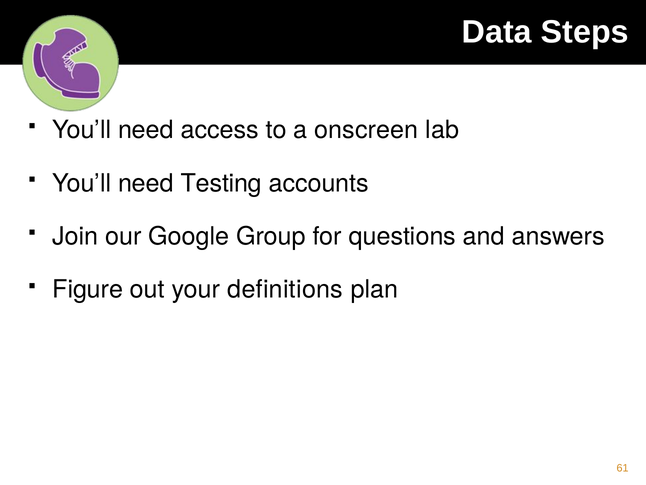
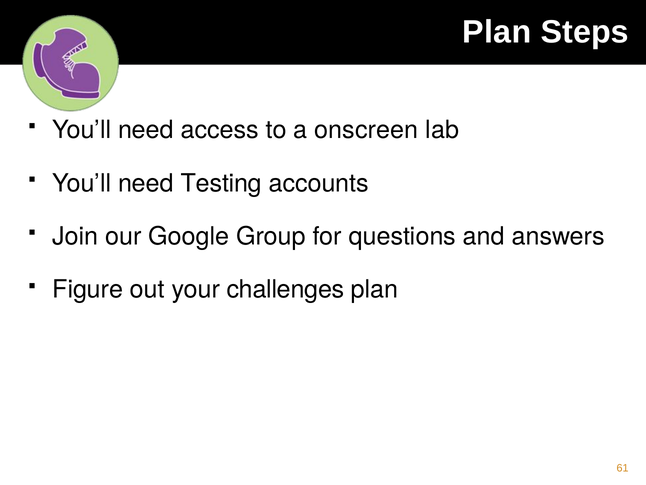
Data at (497, 32): Data -> Plan
definitions: definitions -> challenges
